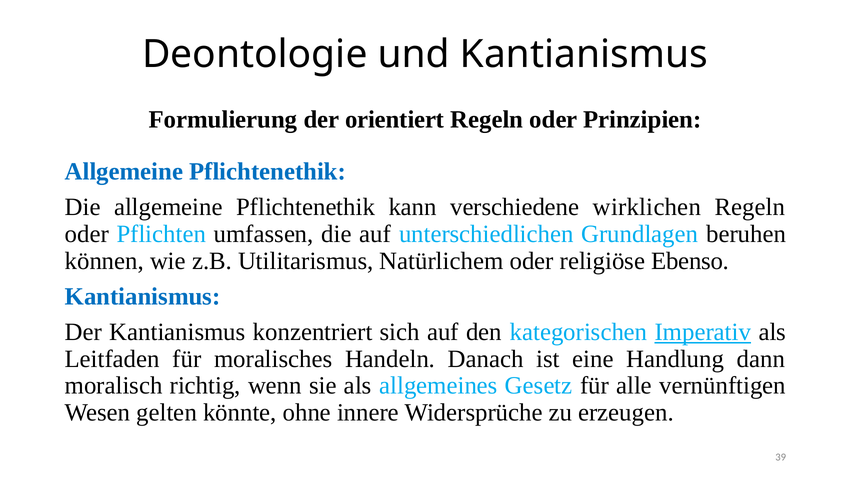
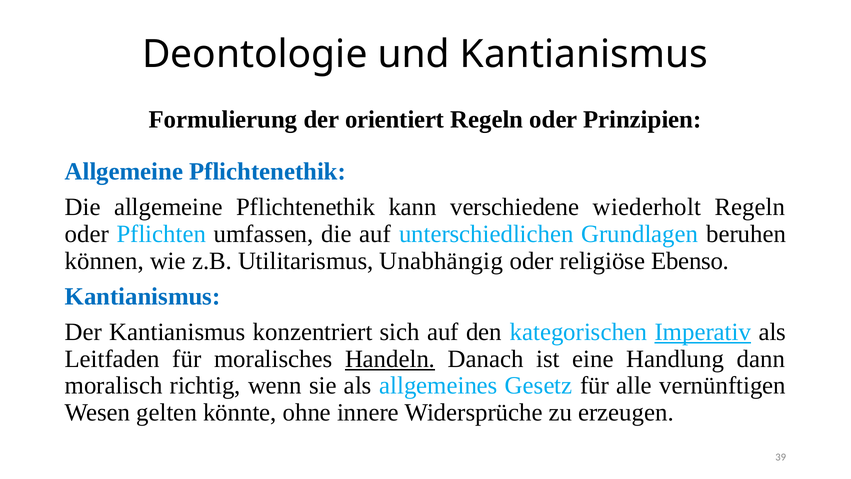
wirklichen: wirklichen -> wiederholt
Natürlichem: Natürlichem -> Unabhängig
Handeln underline: none -> present
